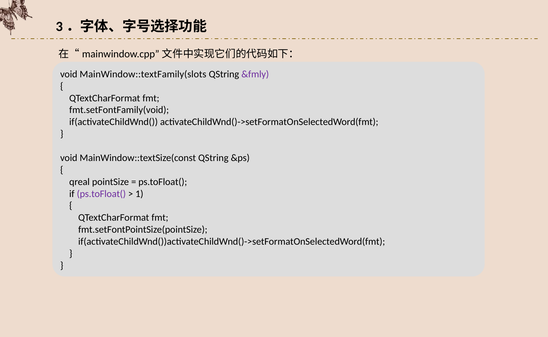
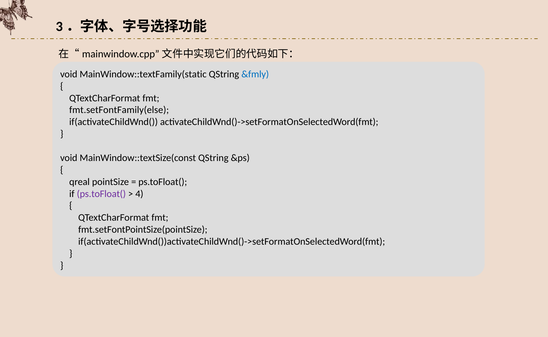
MainWindow::textFamily(slots: MainWindow::textFamily(slots -> MainWindow::textFamily(static
&fmly colour: purple -> blue
fmt.setFontFamily(void: fmt.setFontFamily(void -> fmt.setFontFamily(else
1: 1 -> 4
